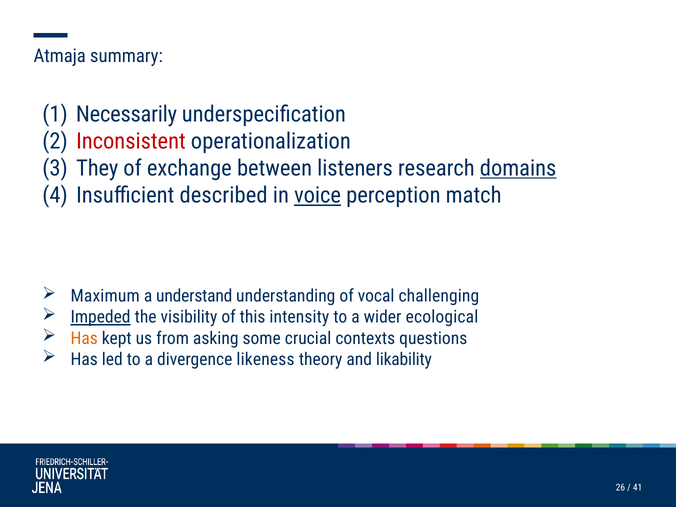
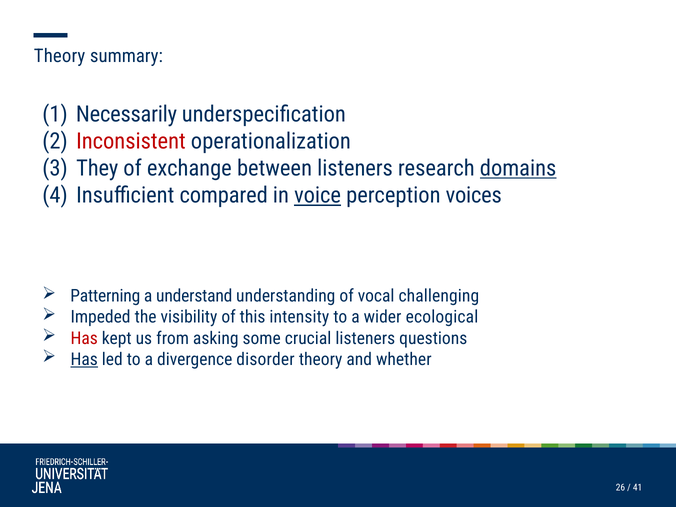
Atmaja at (60, 56): Atmaja -> Theory
described: described -> compared
match: match -> voices
Maximum: Maximum -> Patterning
Impeded underline: present -> none
Has at (84, 338) colour: orange -> red
crucial contexts: contexts -> listeners
Has at (84, 359) underline: none -> present
likeness: likeness -> disorder
likability: likability -> whether
